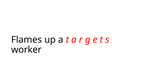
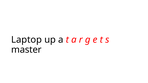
Flames: Flames -> Laptop
worker: worker -> master
